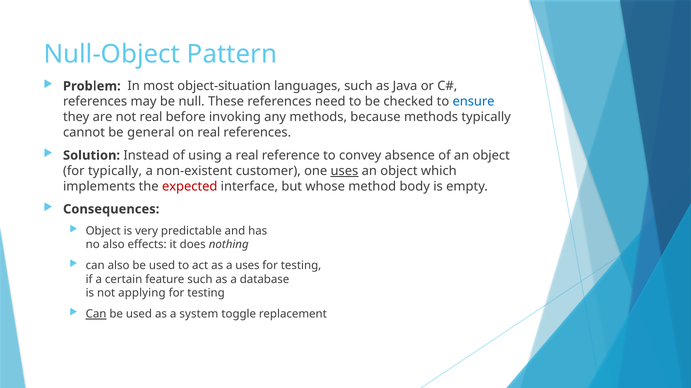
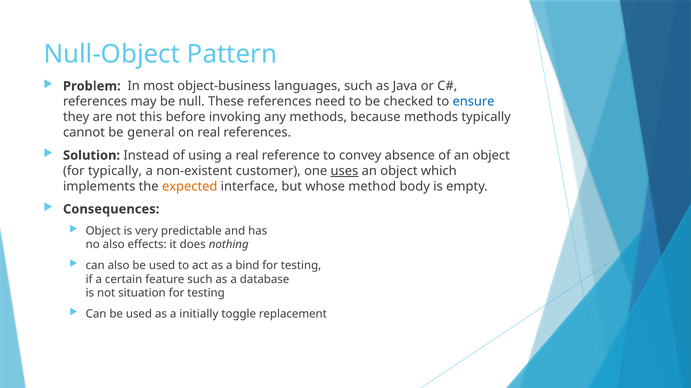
object-situation: object-situation -> object-business
not real: real -> this
expected colour: red -> orange
a uses: uses -> bind
applying: applying -> situation
Can at (96, 315) underline: present -> none
system: system -> initially
